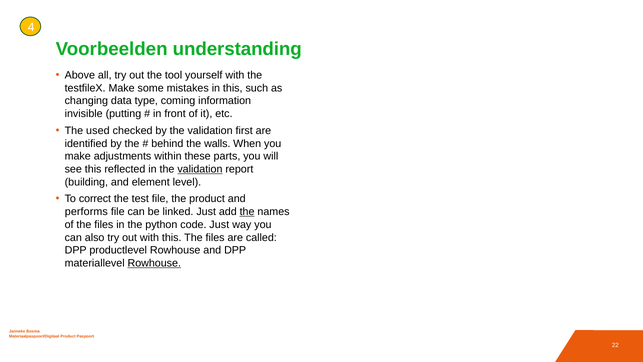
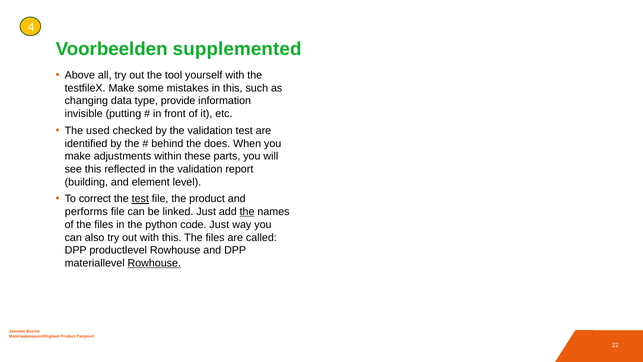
understanding: understanding -> supplemented
coming: coming -> provide
validation first: first -> test
walls: walls -> does
validation at (200, 169) underline: present -> none
test at (140, 199) underline: none -> present
